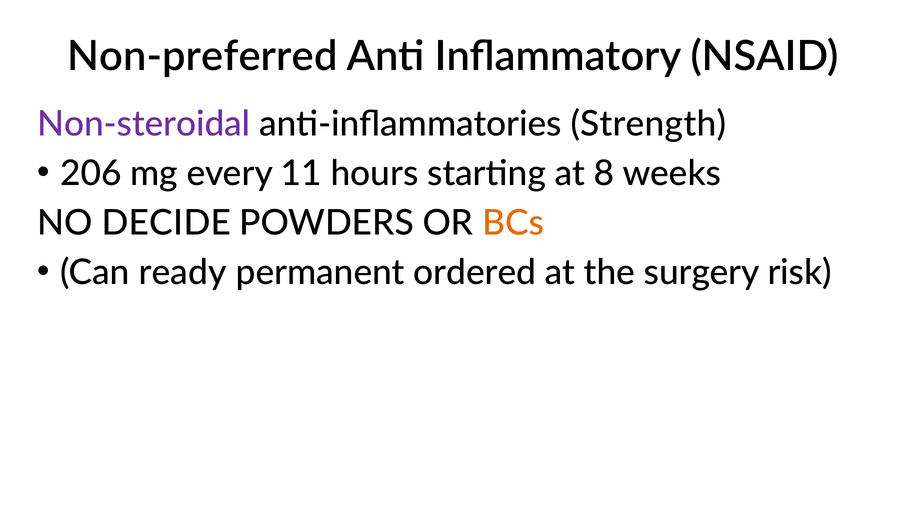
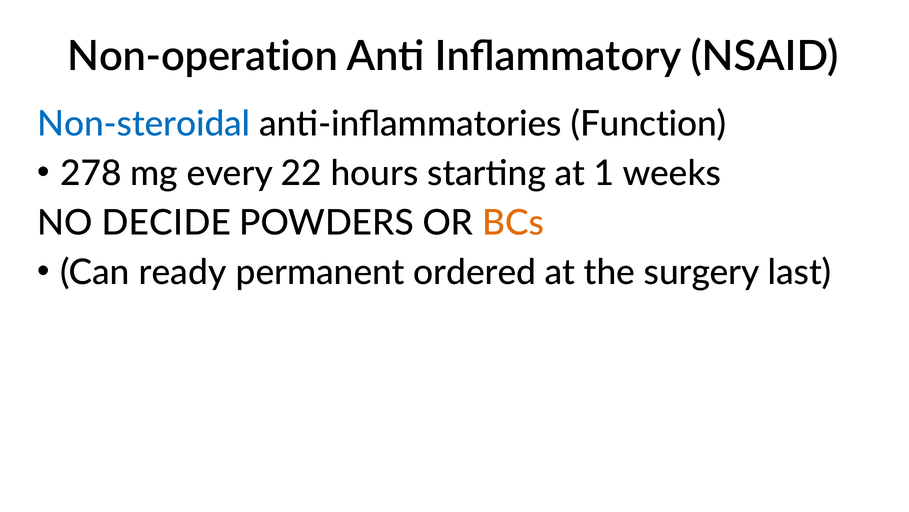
Non-preferred: Non-preferred -> Non-operation
Non-steroidal colour: purple -> blue
Strength: Strength -> Function
206: 206 -> 278
11: 11 -> 22
8: 8 -> 1
risk: risk -> last
